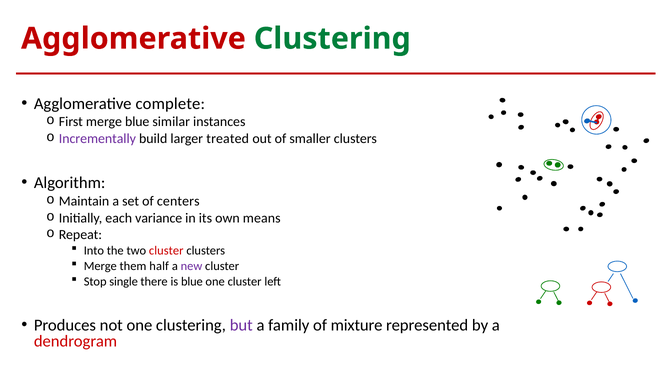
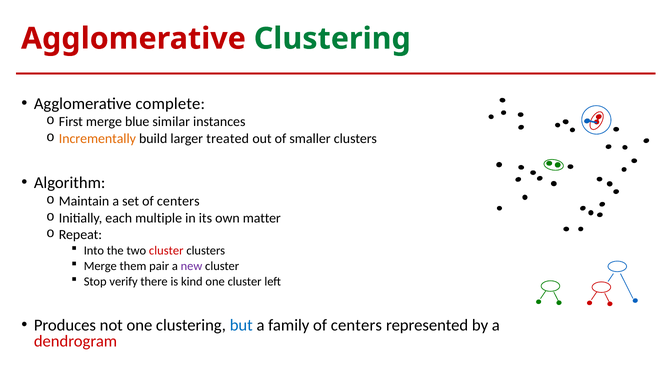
Incrementally colour: purple -> orange
variance: variance -> multiple
means: means -> matter
half: half -> pair
single: single -> verify
is blue: blue -> kind
but colour: purple -> blue
family of mixture: mixture -> centers
